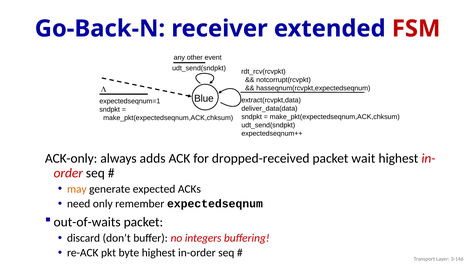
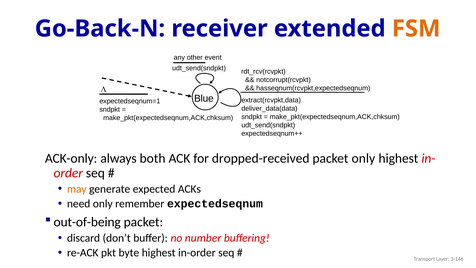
FSM colour: red -> orange
adds: adds -> both
packet wait: wait -> only
out-of-waits: out-of-waits -> out-of-being
integers: integers -> number
